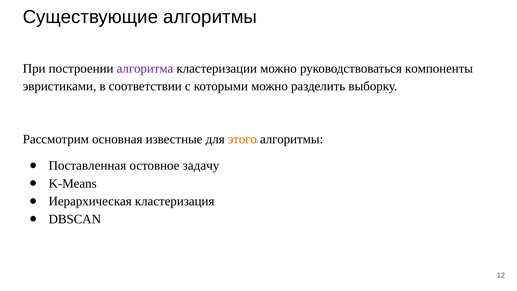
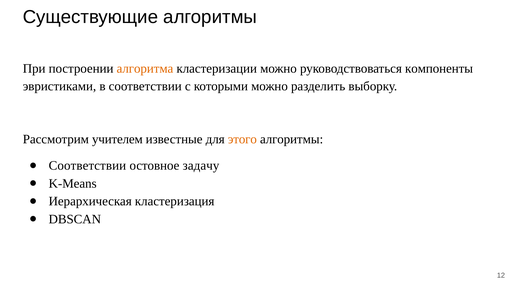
алгоритма colour: purple -> orange
основная: основная -> учителем
Поставленная at (87, 166): Поставленная -> Соответствии
